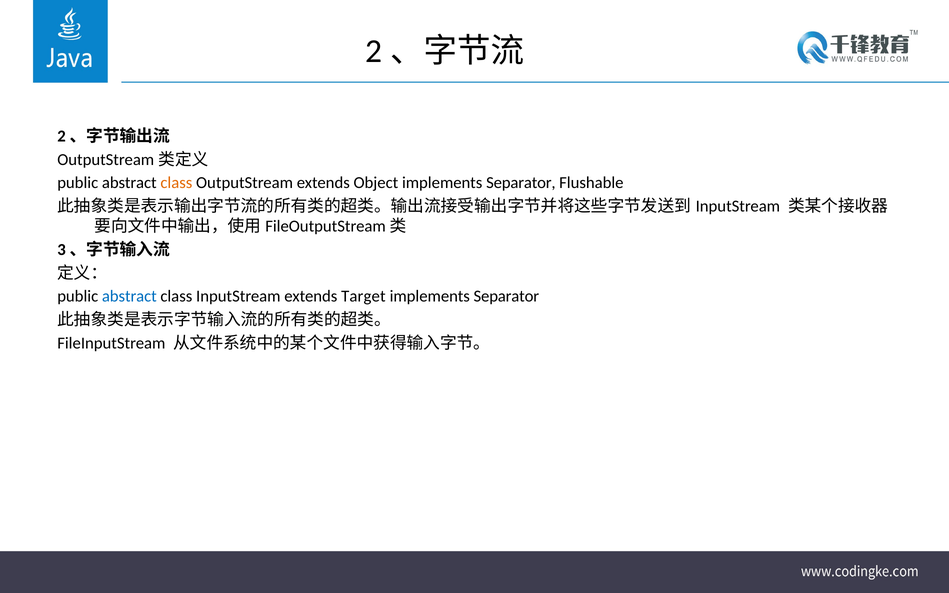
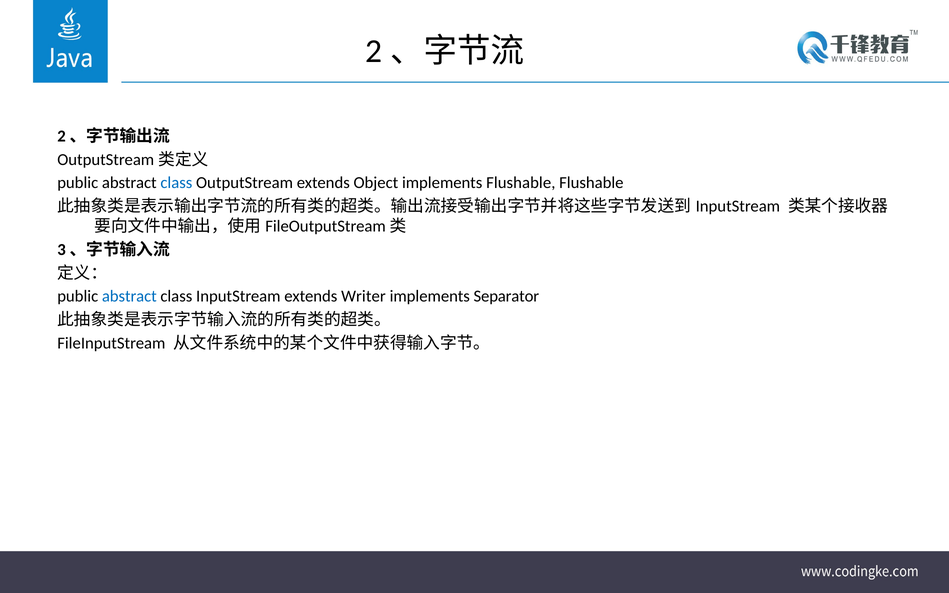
class at (176, 183) colour: orange -> blue
Object implements Separator: Separator -> Flushable
Target: Target -> Writer
